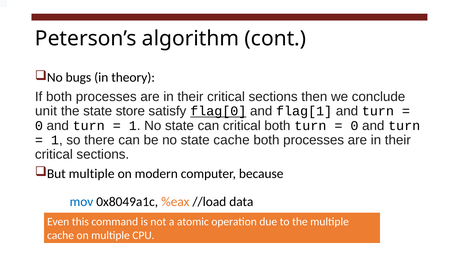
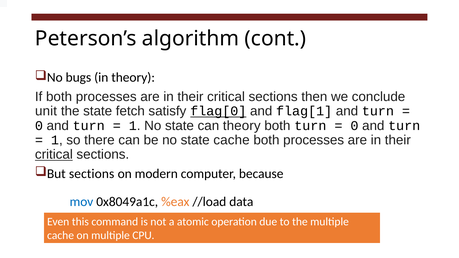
store: store -> fetch
can critical: critical -> theory
critical at (54, 155) underline: none -> present
But multiple: multiple -> sections
